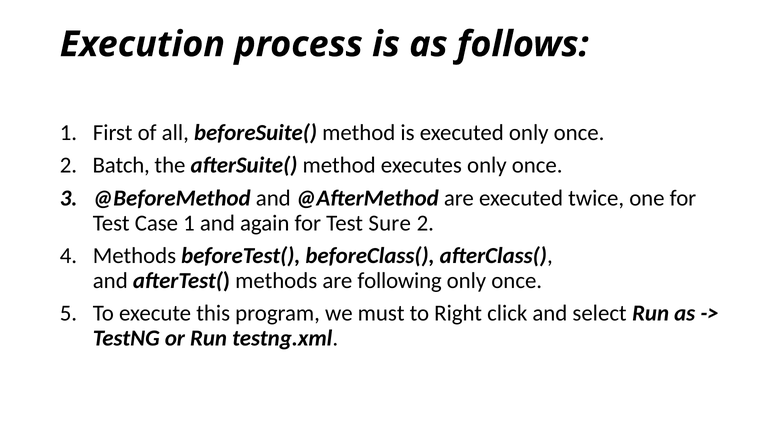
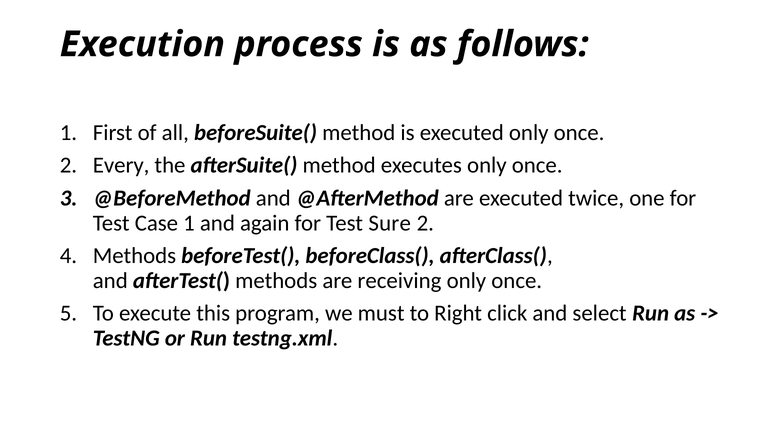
Batch: Batch -> Every
following: following -> receiving
